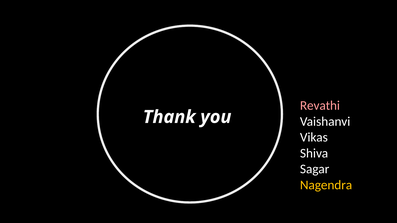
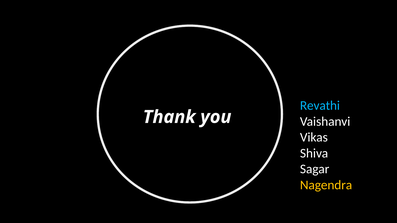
Revathi colour: pink -> light blue
